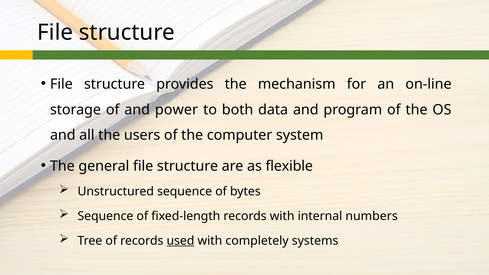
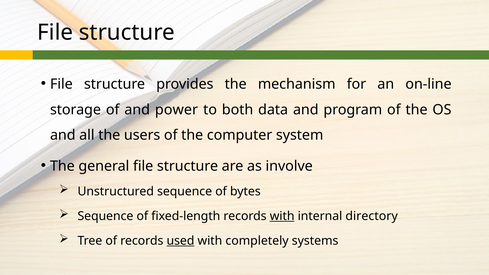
flexible: flexible -> involve
with at (282, 216) underline: none -> present
numbers: numbers -> directory
